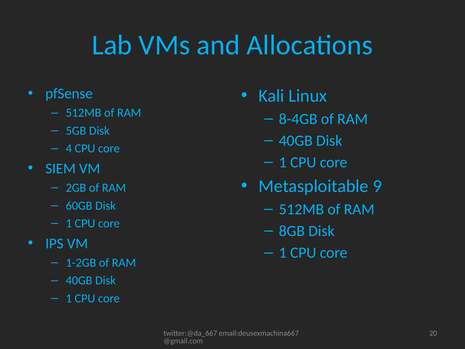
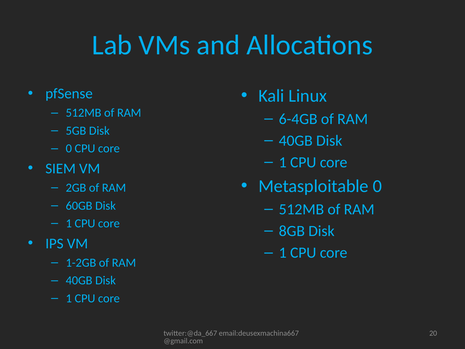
8-4GB: 8-4GB -> 6-4GB
4 at (69, 148): 4 -> 0
Metasploitable 9: 9 -> 0
